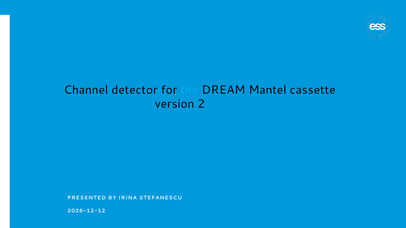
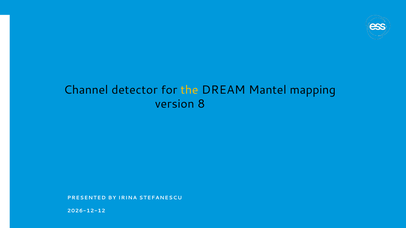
the colour: light blue -> yellow
cassette: cassette -> mapping
2: 2 -> 8
